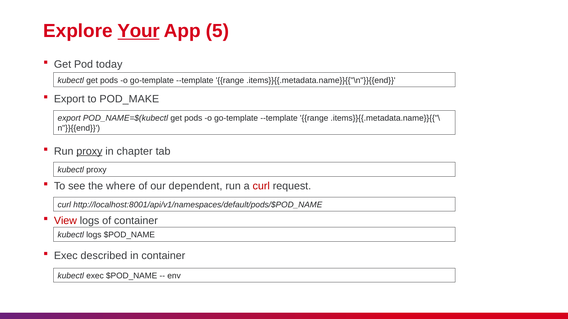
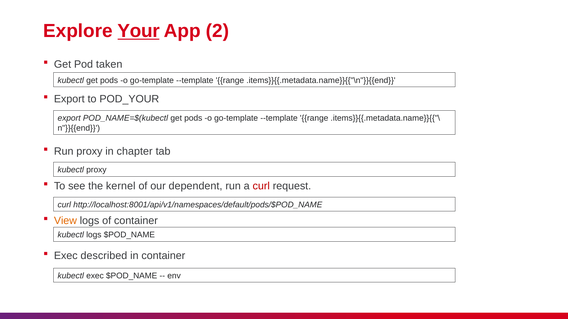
5: 5 -> 2
today: today -> taken
POD_MAKE: POD_MAKE -> POD_YOUR
proxy at (89, 151) underline: present -> none
where: where -> kernel
View colour: red -> orange
